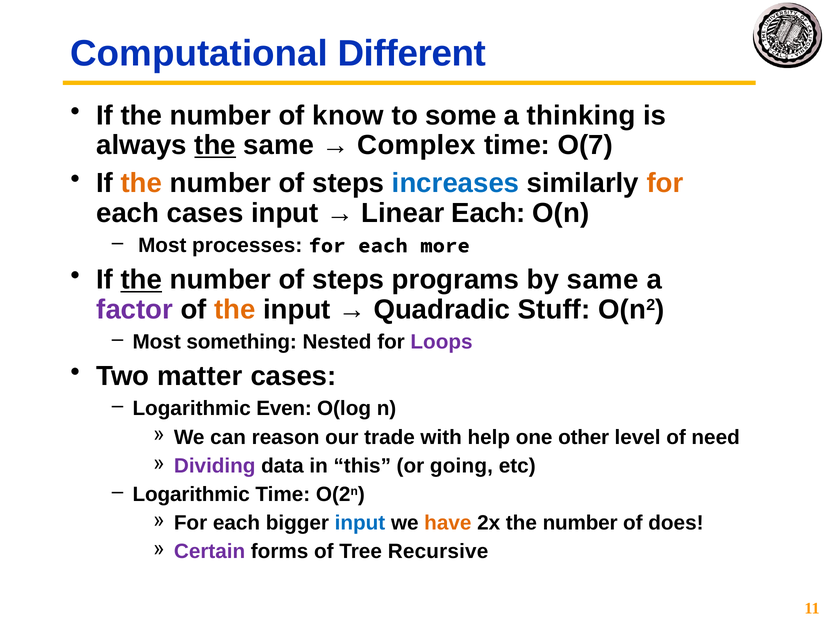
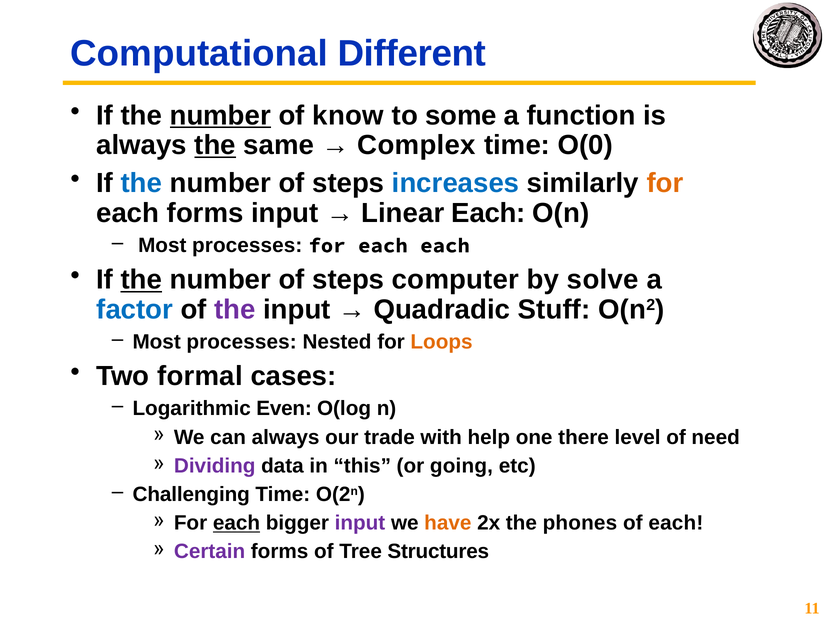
number at (220, 116) underline: none -> present
thinking: thinking -> function
O(7: O(7 -> O(0
the at (141, 183) colour: orange -> blue
each cases: cases -> forms
each more: more -> each
programs: programs -> computer
by same: same -> solve
factor colour: purple -> blue
the at (235, 310) colour: orange -> purple
something at (242, 342): something -> processes
Loops colour: purple -> orange
matter: matter -> formal
can reason: reason -> always
other: other -> there
Logarithmic at (191, 494): Logarithmic -> Challenging
each at (237, 523) underline: none -> present
input at (360, 523) colour: blue -> purple
2x the number: number -> phones
of does: does -> each
Recursive: Recursive -> Structures
